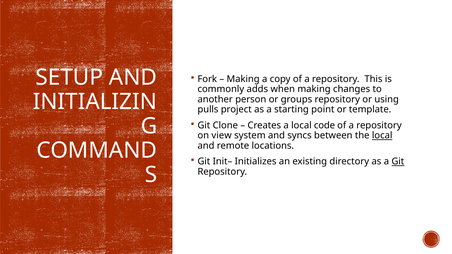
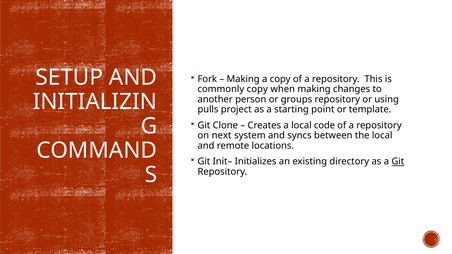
commonly adds: adds -> copy
view: view -> next
local at (382, 136) underline: present -> none
